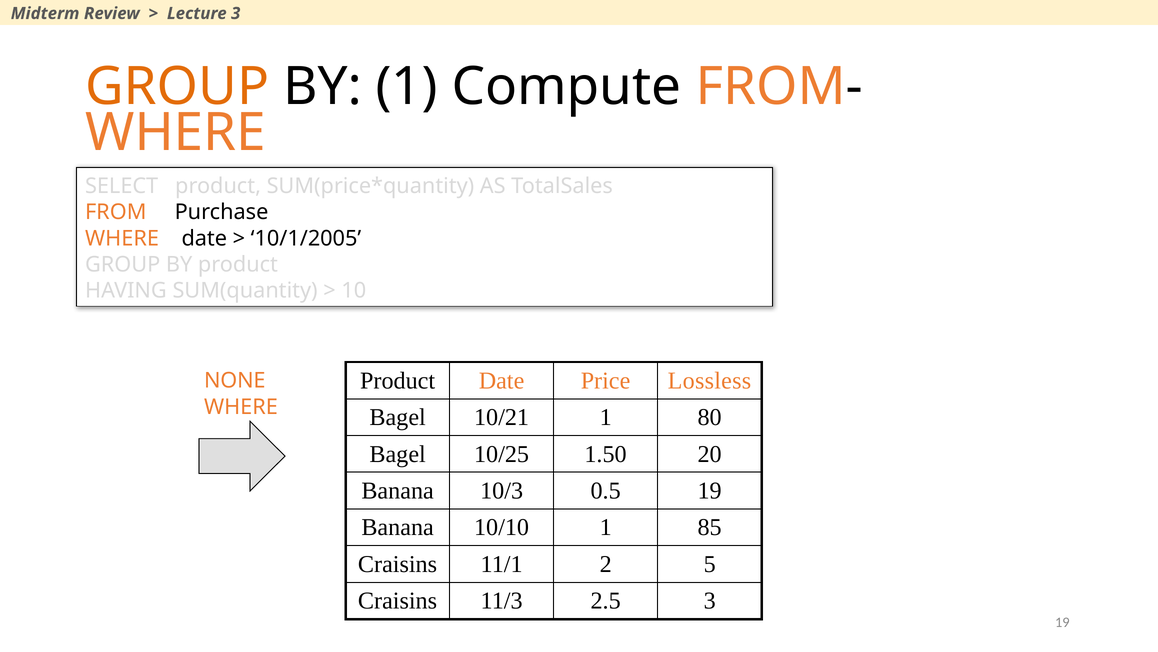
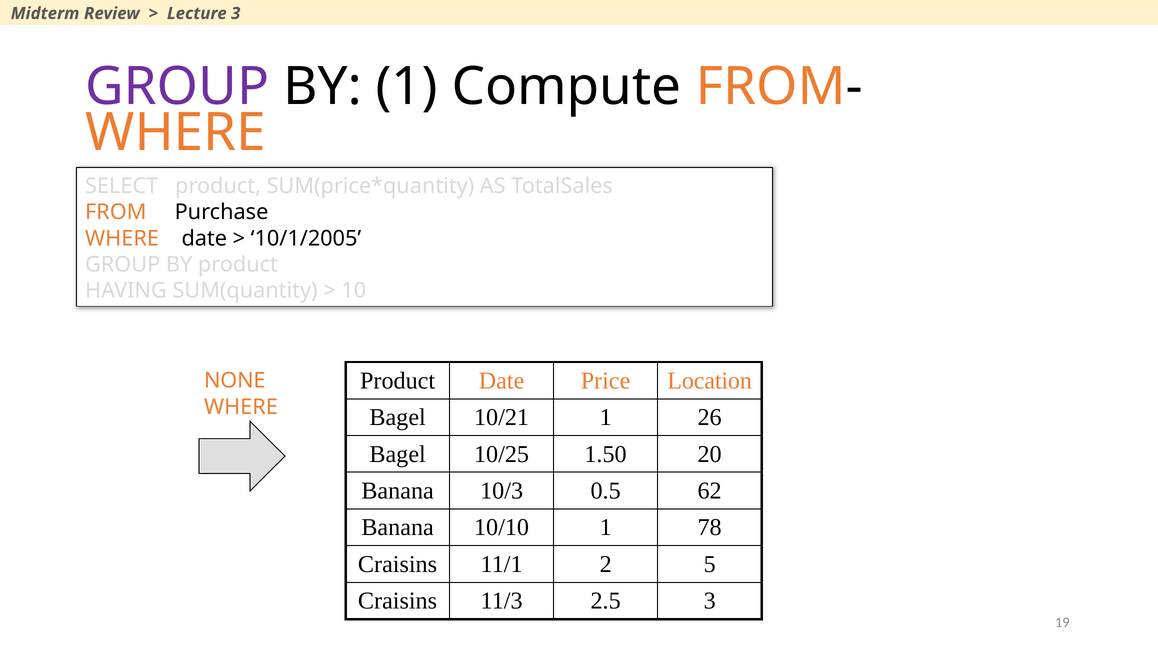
GROUP at (177, 87) colour: orange -> purple
Lossless: Lossless -> Location
80: 80 -> 26
0.5 19: 19 -> 62
85: 85 -> 78
